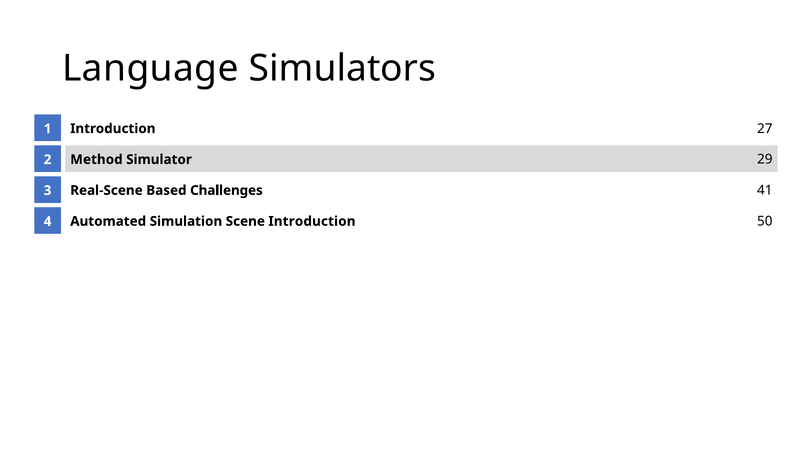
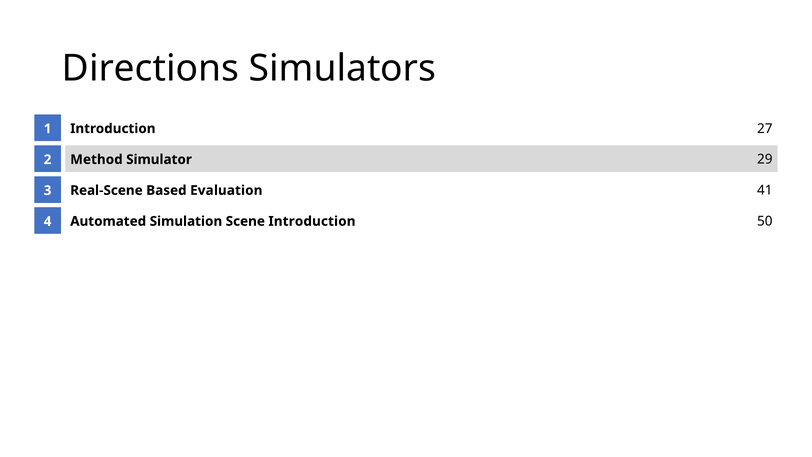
Language: Language -> Directions
Challenges: Challenges -> Evaluation
